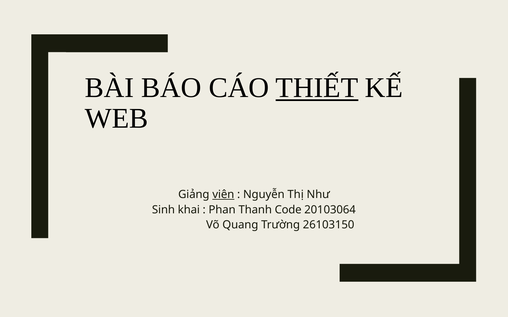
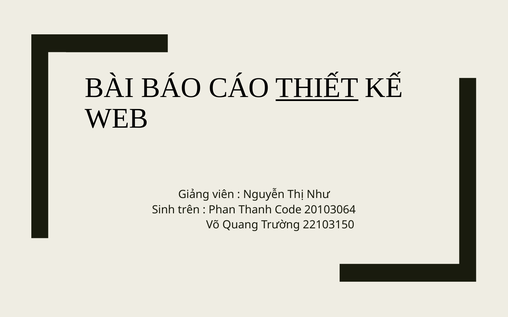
viên underline: present -> none
khai: khai -> trên
26103150: 26103150 -> 22103150
